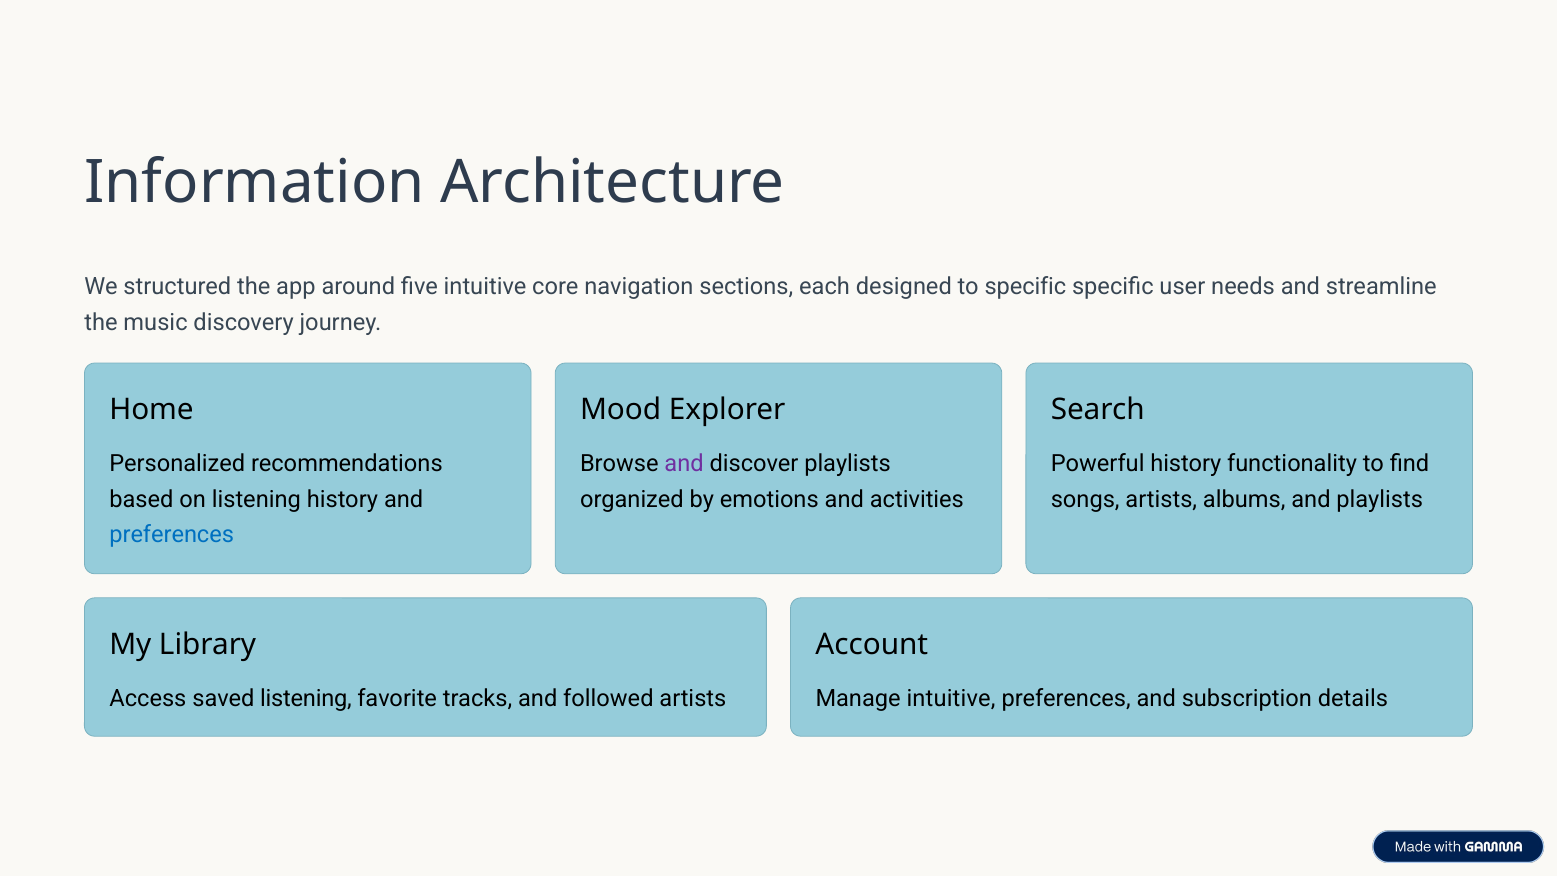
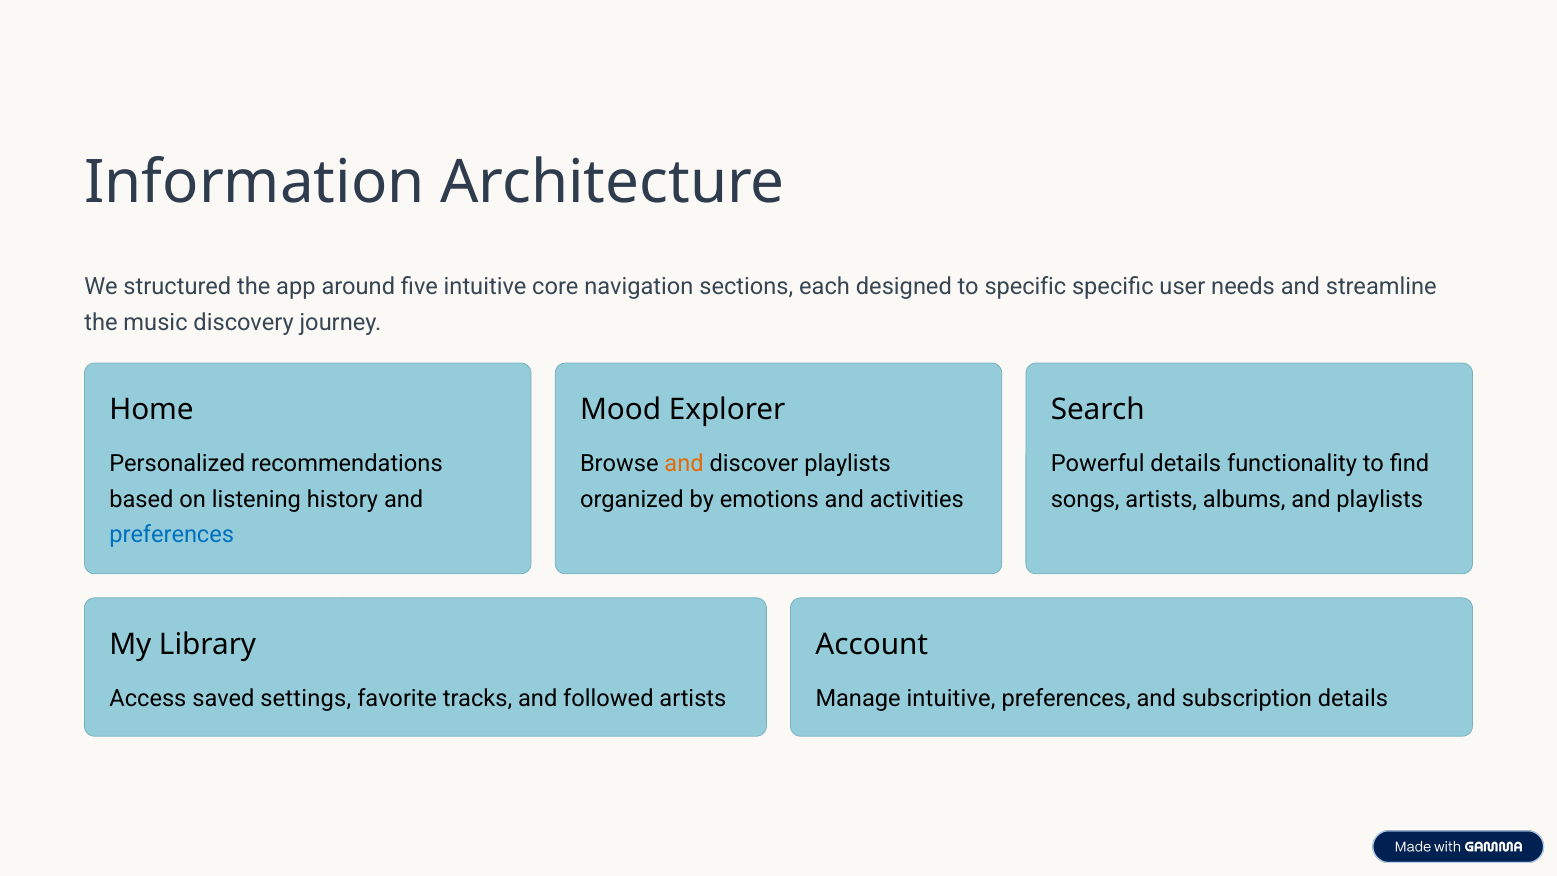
and at (684, 463) colour: purple -> orange
Powerful history: history -> details
saved listening: listening -> settings
